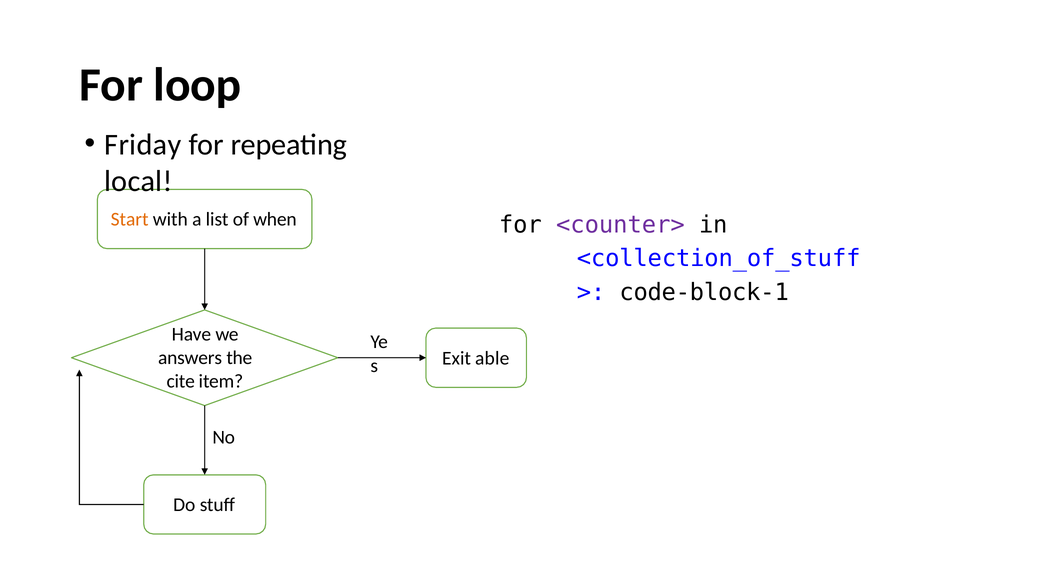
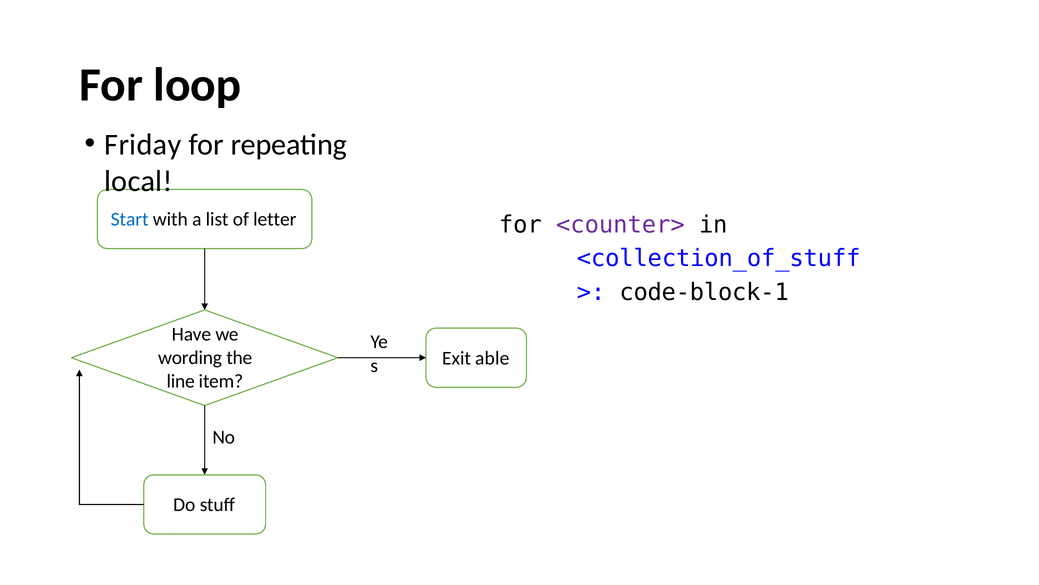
Start colour: orange -> blue
when: when -> letter
answers: answers -> wording
cite: cite -> line
